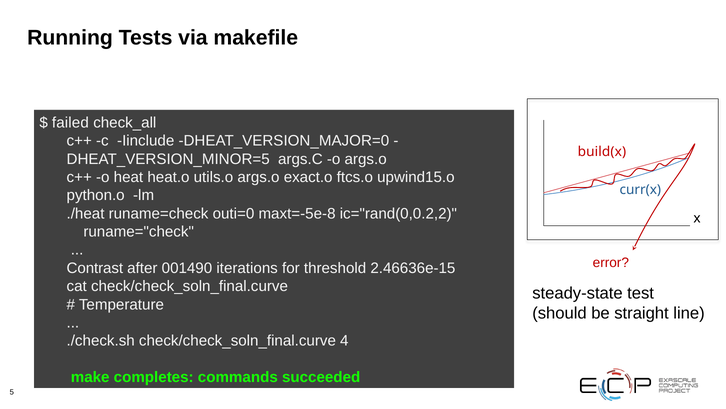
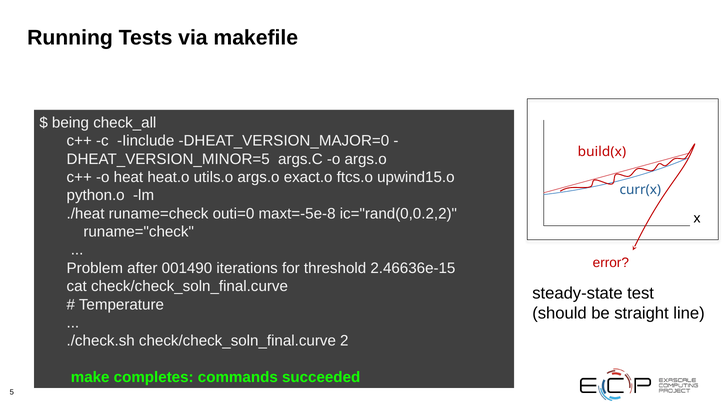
failed: failed -> being
Contrast: Contrast -> Problem
4: 4 -> 2
